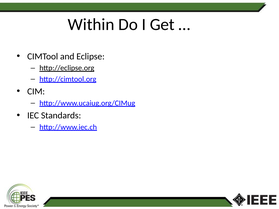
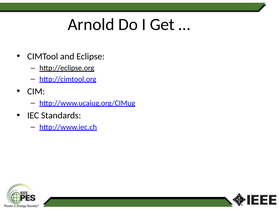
Within: Within -> Arnold
